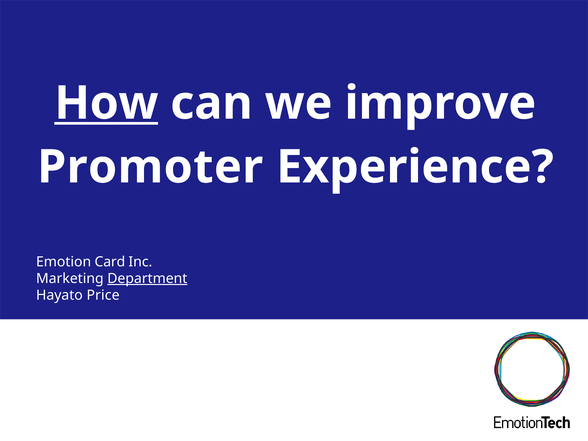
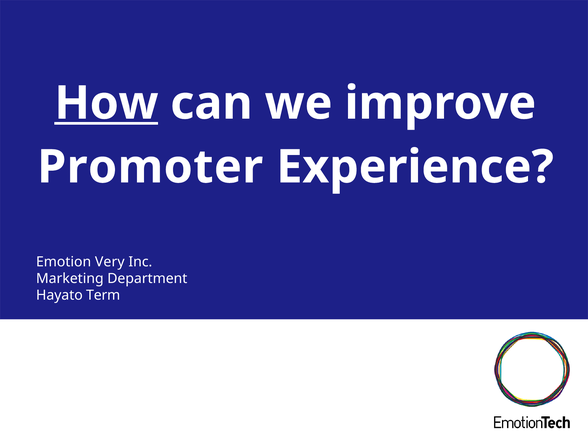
Card: Card -> Very
Department underline: present -> none
Price: Price -> Term
